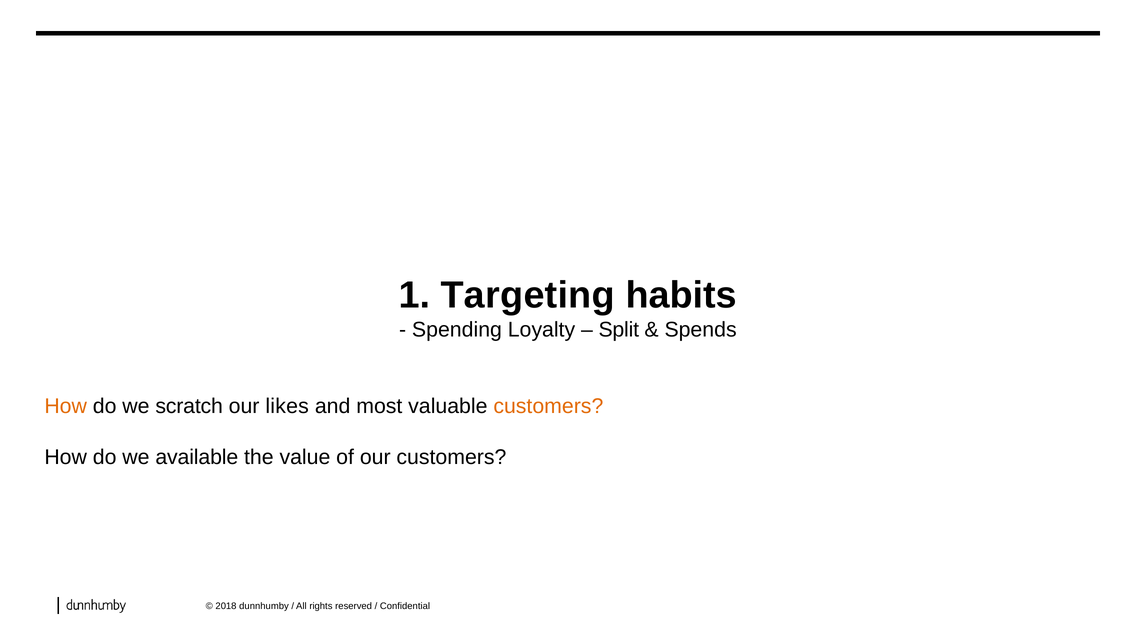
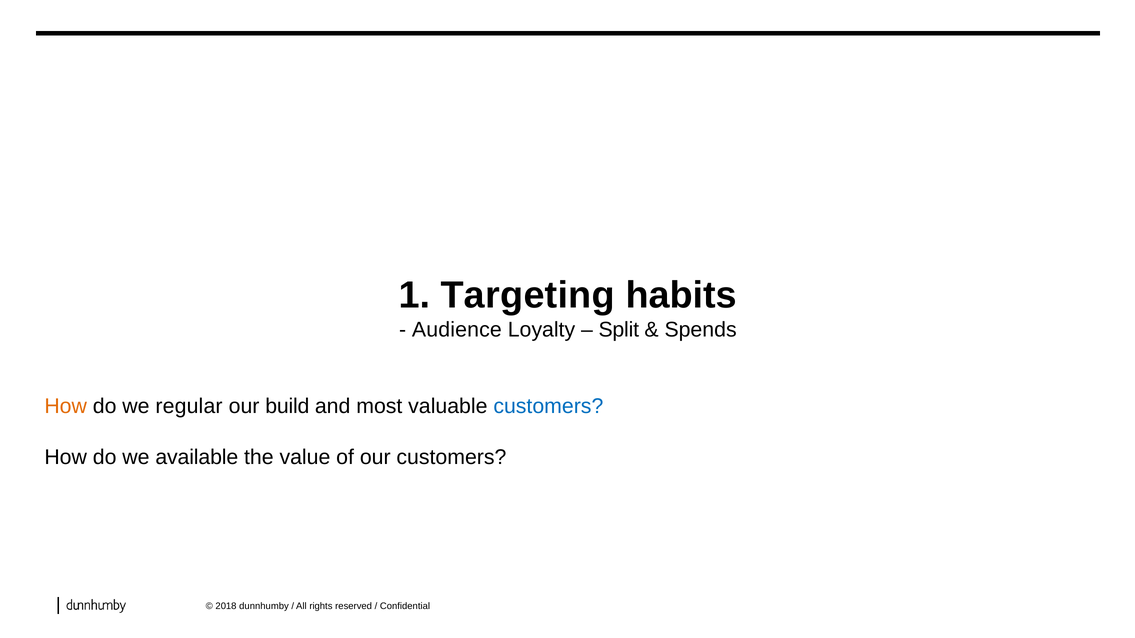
Spending: Spending -> Audience
scratch: scratch -> regular
likes: likes -> build
customers at (548, 406) colour: orange -> blue
